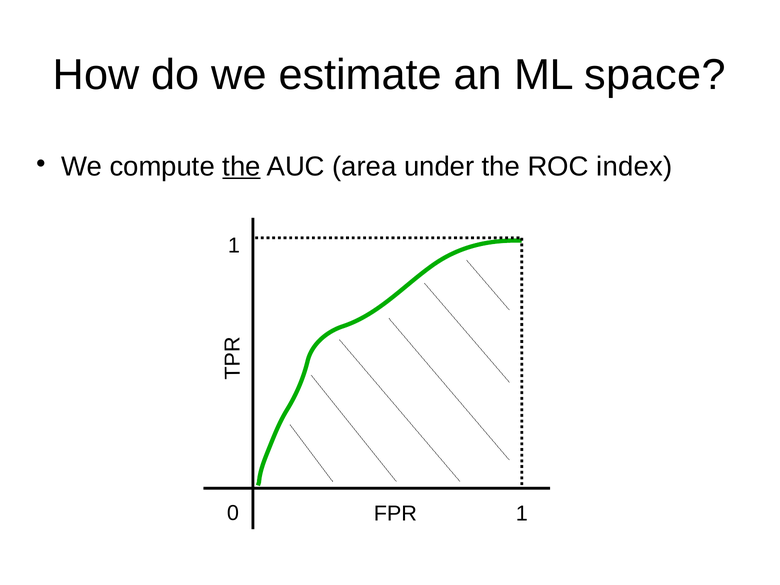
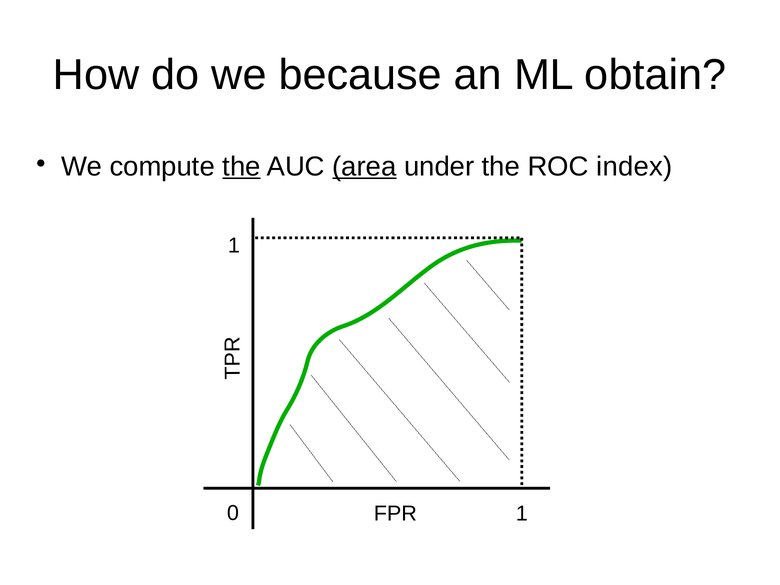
estimate: estimate -> because
space: space -> obtain
area underline: none -> present
